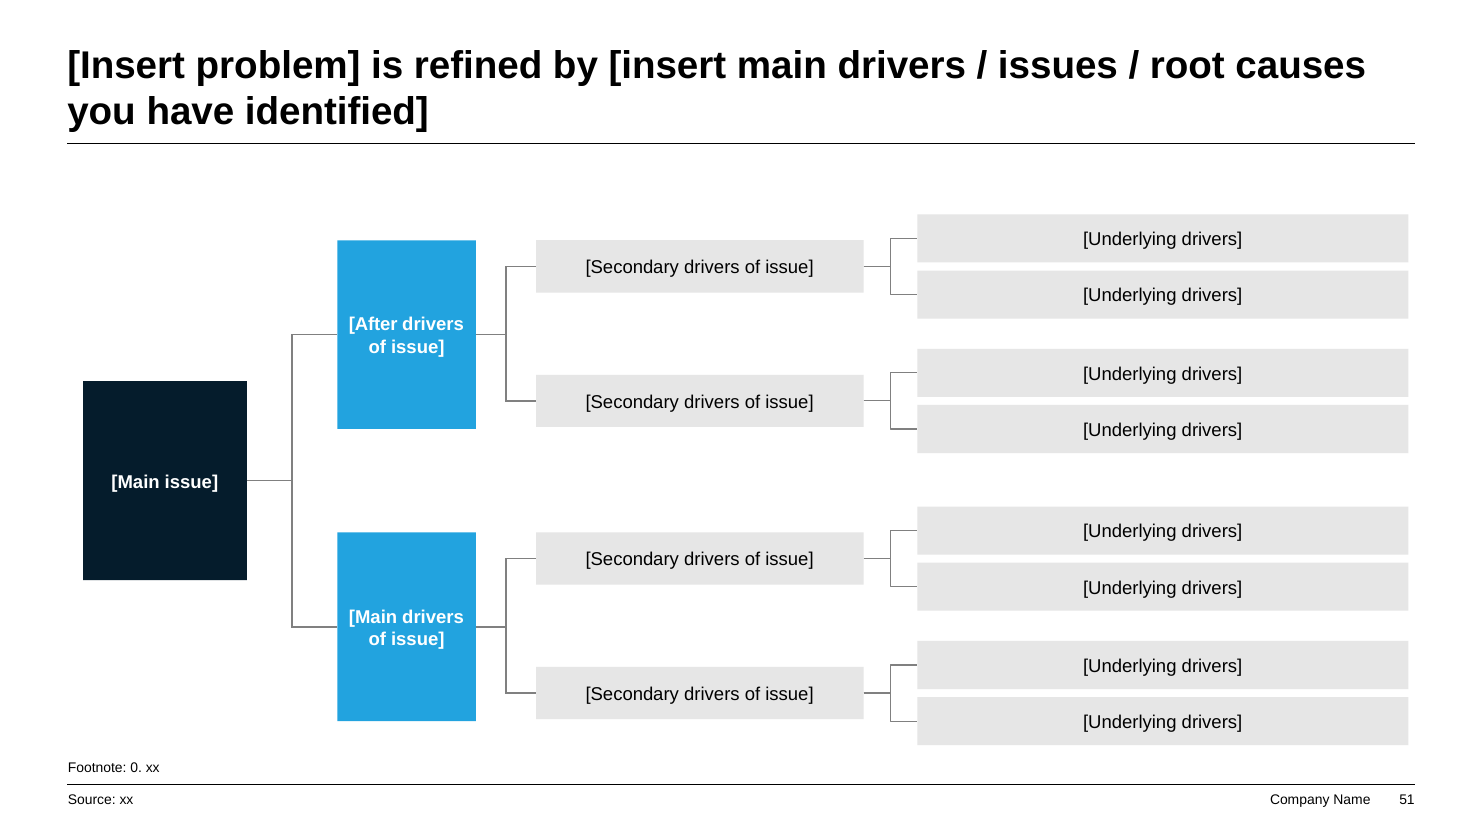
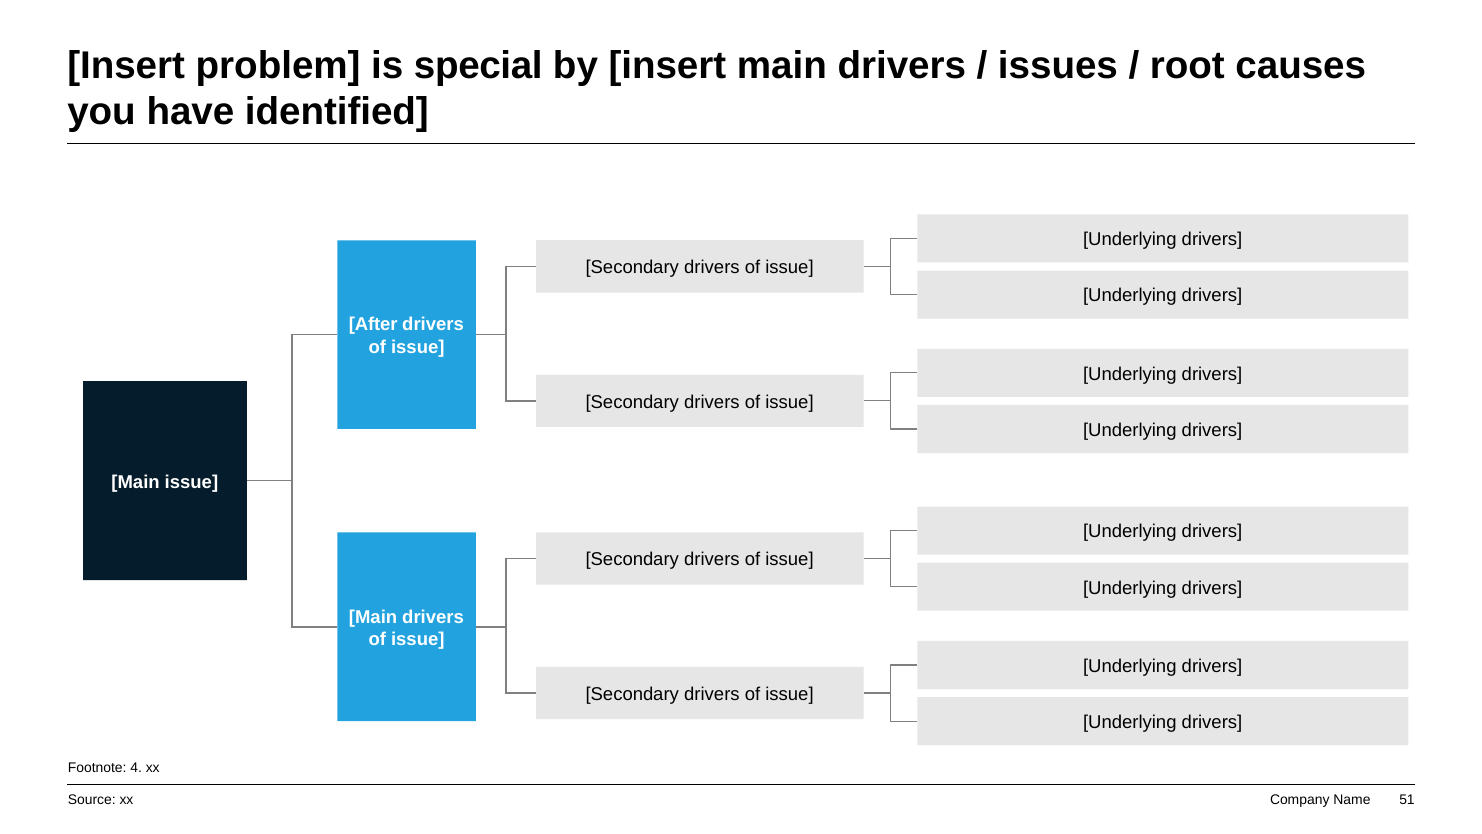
refined: refined -> special
0: 0 -> 4
